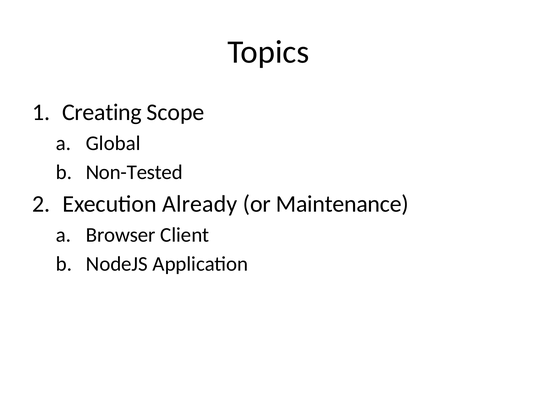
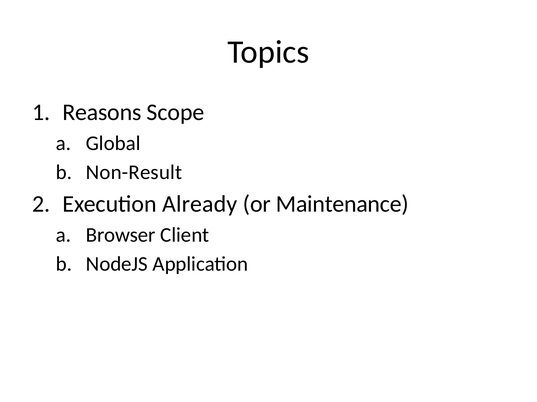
Creating: Creating -> Reasons
Non-Tested: Non-Tested -> Non-Result
